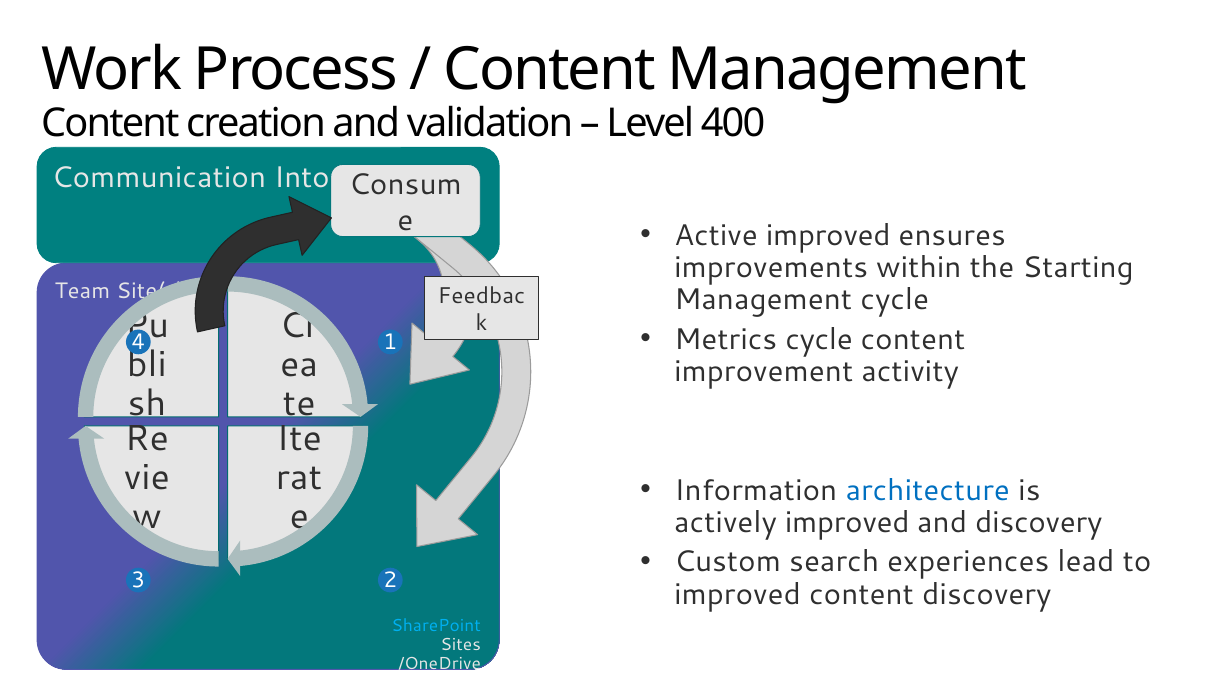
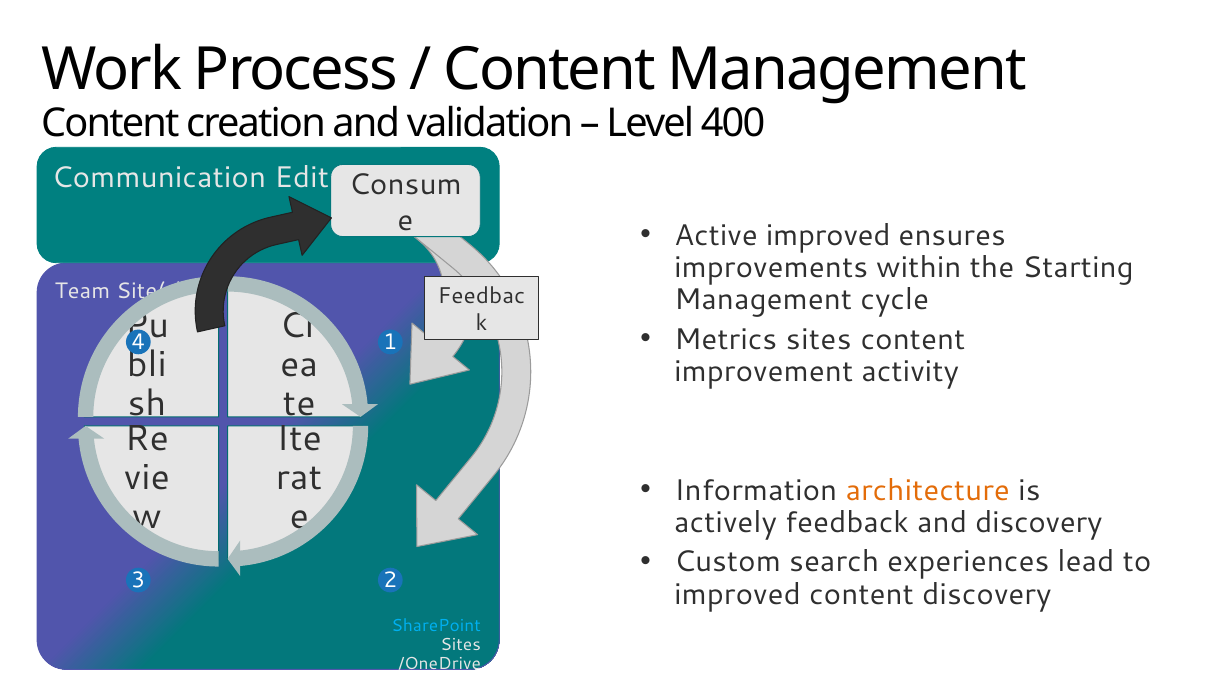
Into: Into -> Edit
cycle at (819, 339): cycle -> sites
architecture colour: blue -> orange
improved at (847, 522): improved -> feedback
